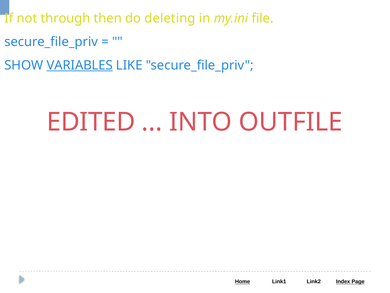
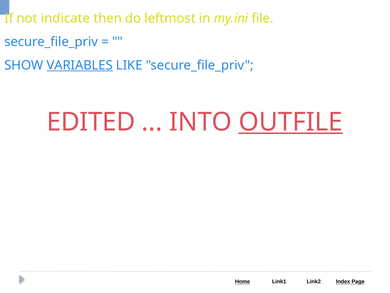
through: through -> indicate
deleting: deleting -> leftmost
OUTFILE underline: none -> present
